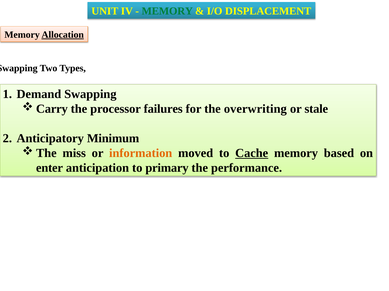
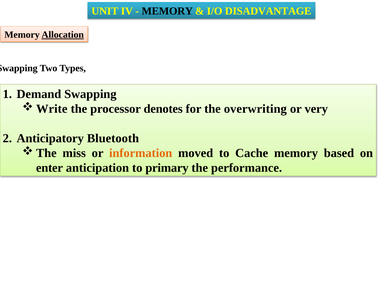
MEMORY at (167, 11) colour: green -> black
DISPLACEMENT: DISPLACEMENT -> DISADVANTAGE
Carry: Carry -> Write
failures: failures -> denotes
stale: stale -> very
Minimum: Minimum -> Bluetooth
Cache underline: present -> none
